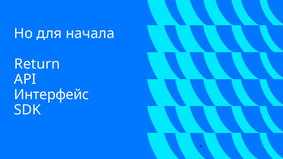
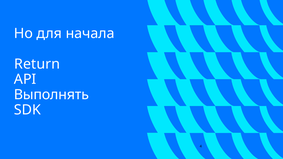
Интерфейс: Интерфейс -> Выполнять
